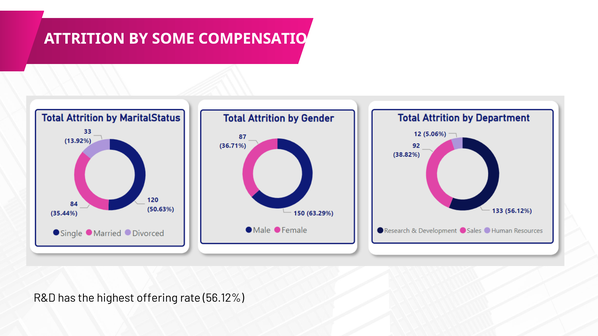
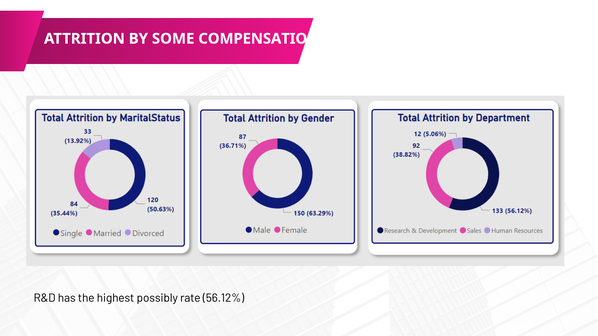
offering: offering -> possibly
